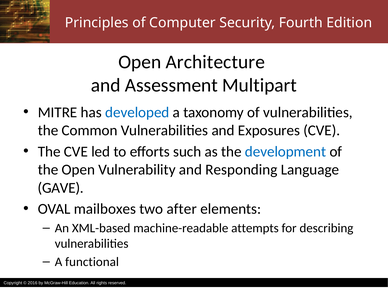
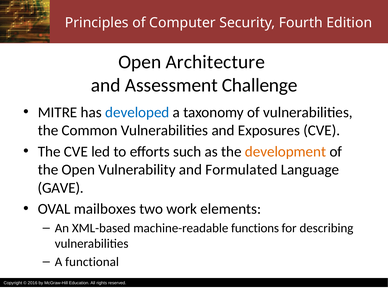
Multipart: Multipart -> Challenge
development colour: blue -> orange
Responding: Responding -> Formulated
after: after -> work
attempts: attempts -> functions
